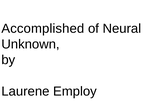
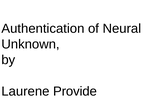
Accomplished: Accomplished -> Authentication
Employ: Employ -> Provide
